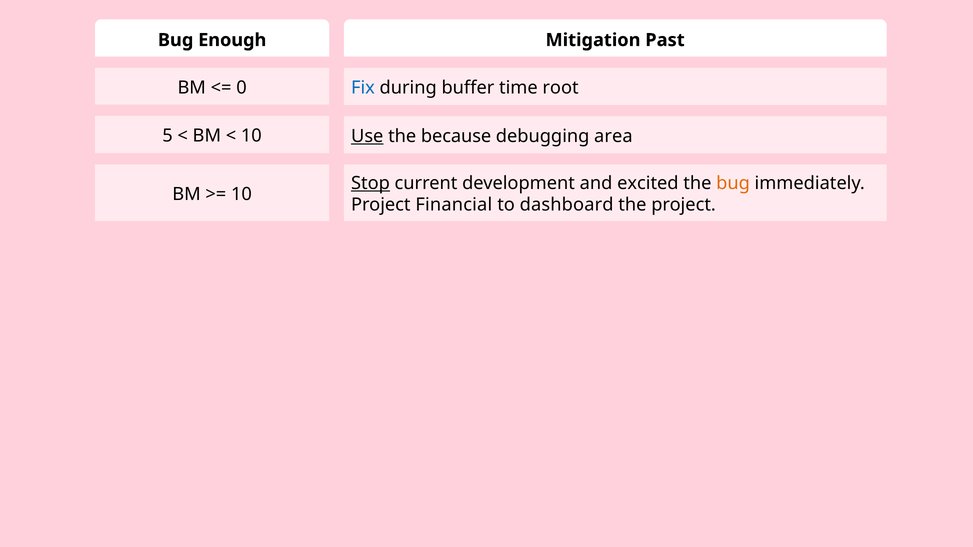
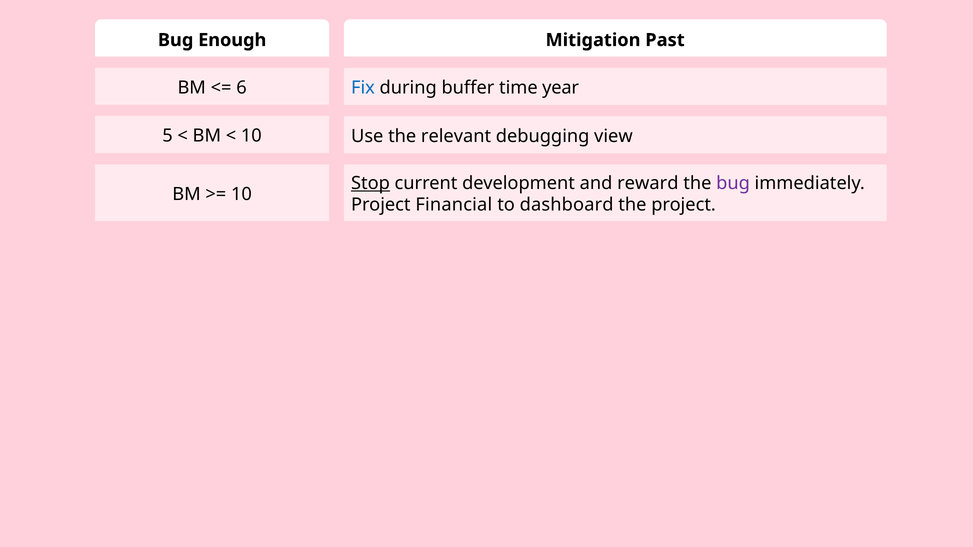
0: 0 -> 6
root: root -> year
Use underline: present -> none
because: because -> relevant
area: area -> view
excited: excited -> reward
bug at (733, 183) colour: orange -> purple
